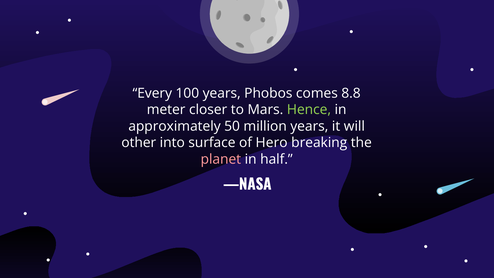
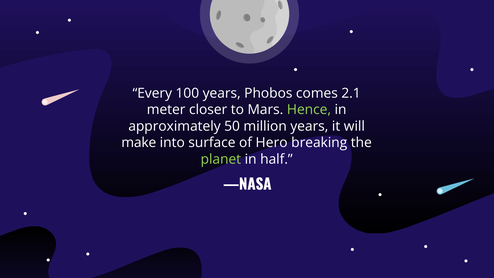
8.8: 8.8 -> 2.1
other: other -> make
planet colour: pink -> light green
